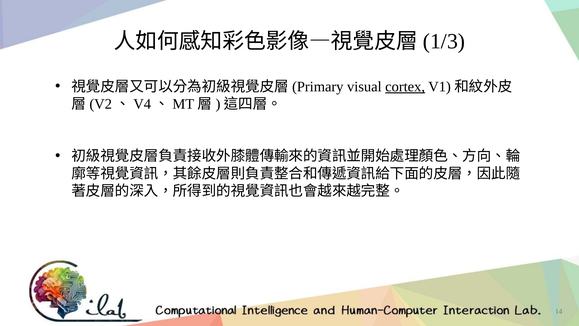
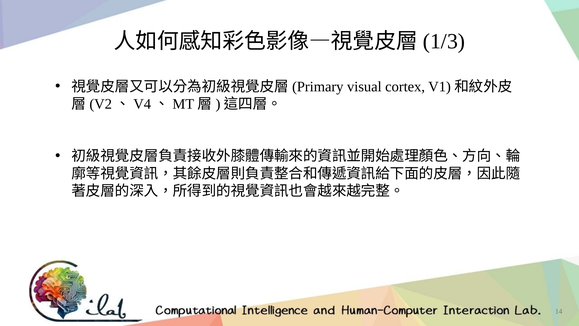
cortex underline: present -> none
